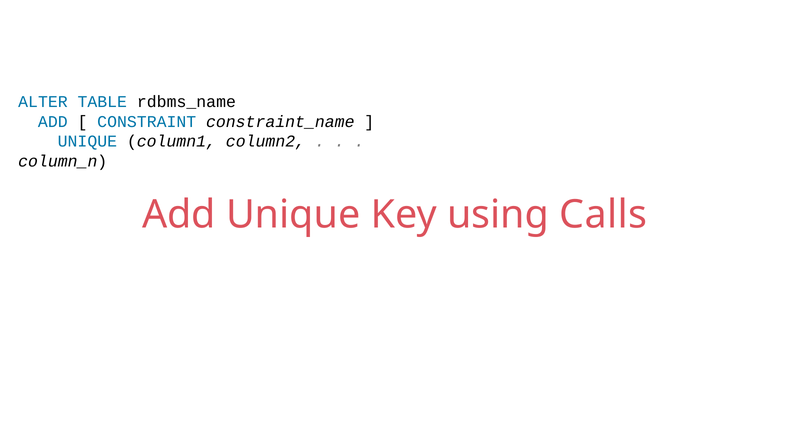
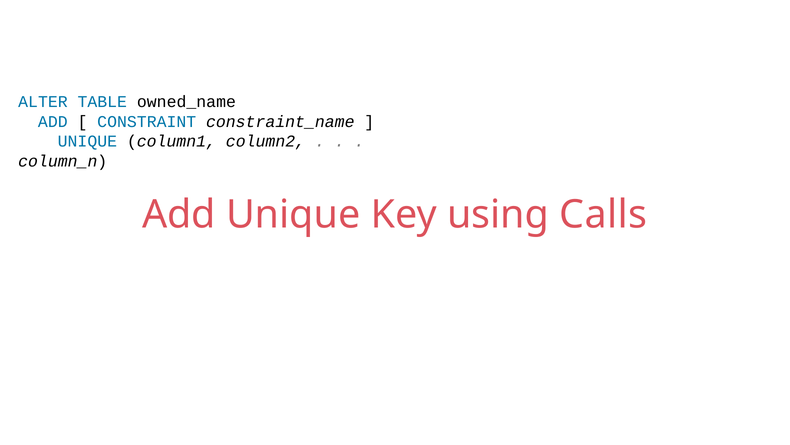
rdbms_name: rdbms_name -> owned_name
